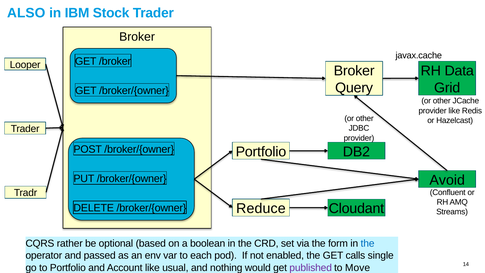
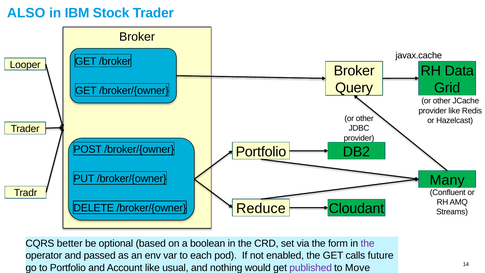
Avoid: Avoid -> Many
rather: rather -> better
the at (368, 243) colour: blue -> purple
single: single -> future
